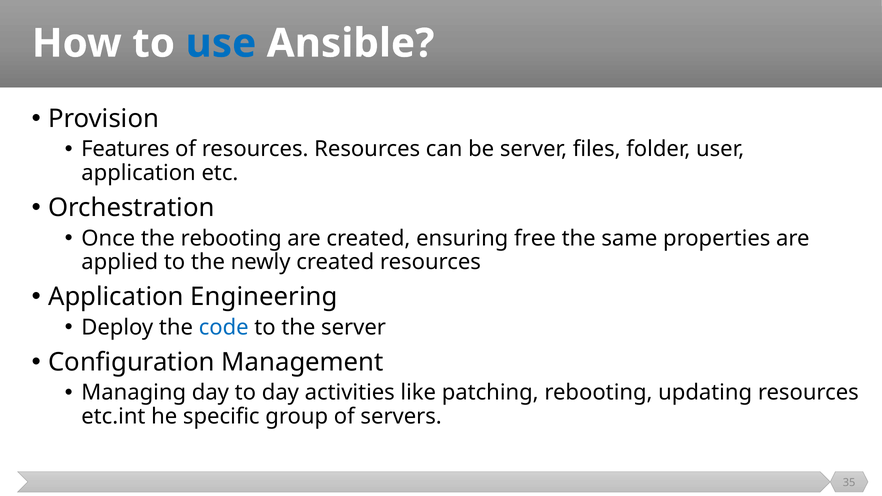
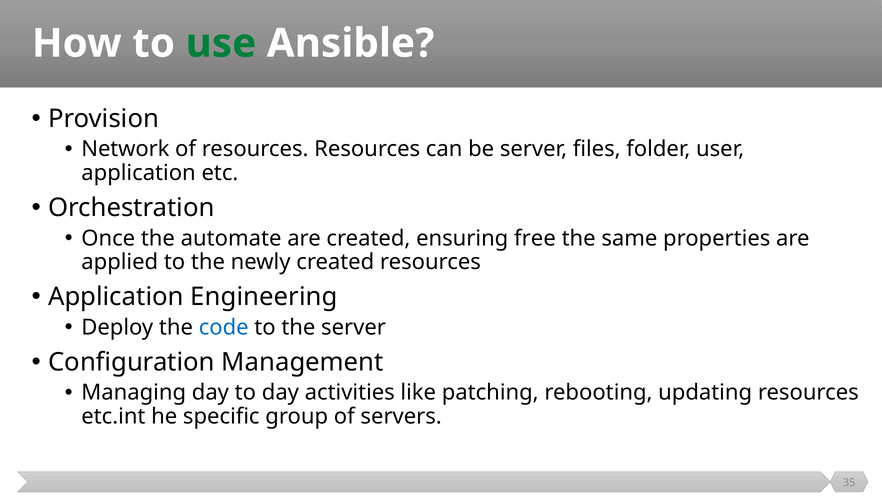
use colour: blue -> green
Features: Features -> Network
the rebooting: rebooting -> automate
